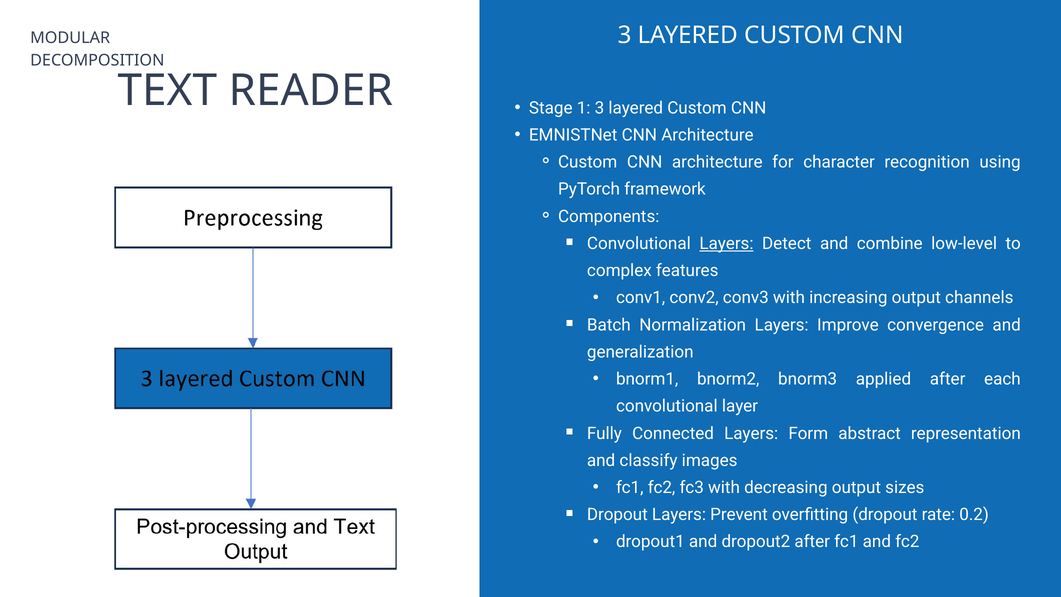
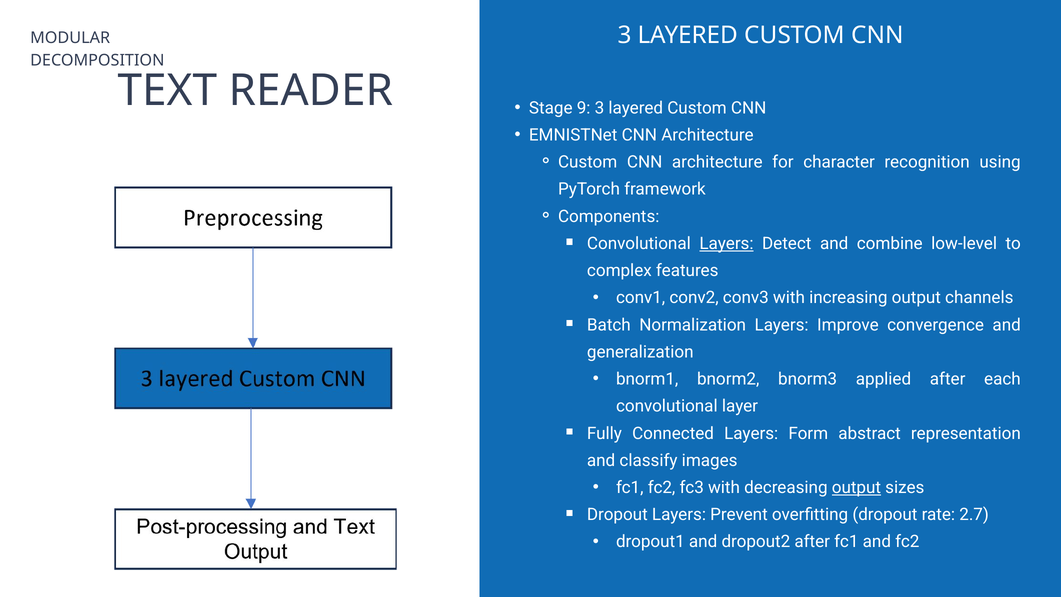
1: 1 -> 9
output at (856, 487) underline: none -> present
0.2: 0.2 -> 2.7
